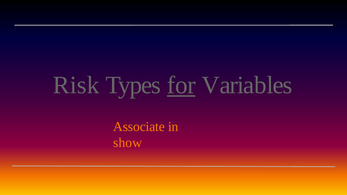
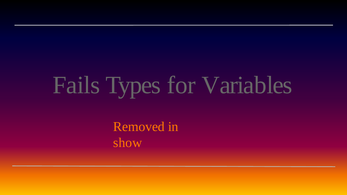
Risk: Risk -> Fails
for underline: present -> none
Associate: Associate -> Removed
